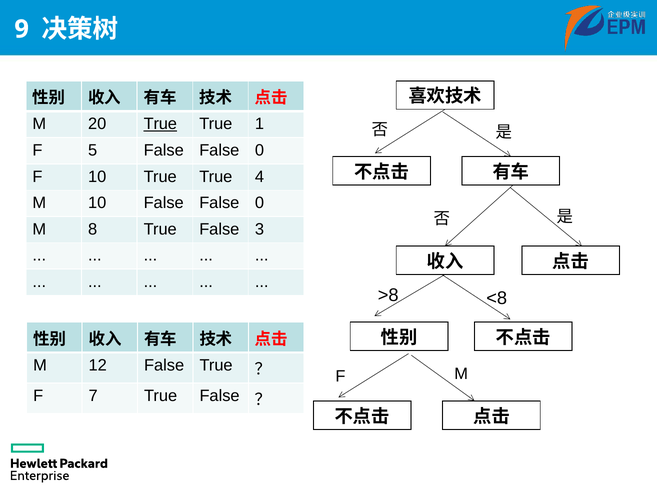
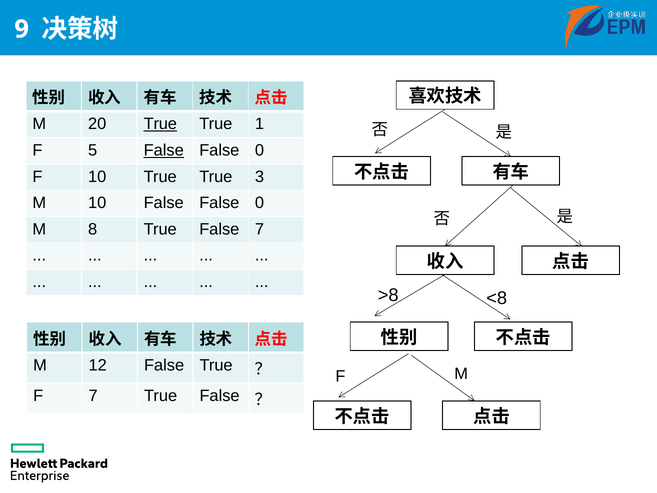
False at (164, 150) underline: none -> present
4: 4 -> 3
False 3: 3 -> 7
